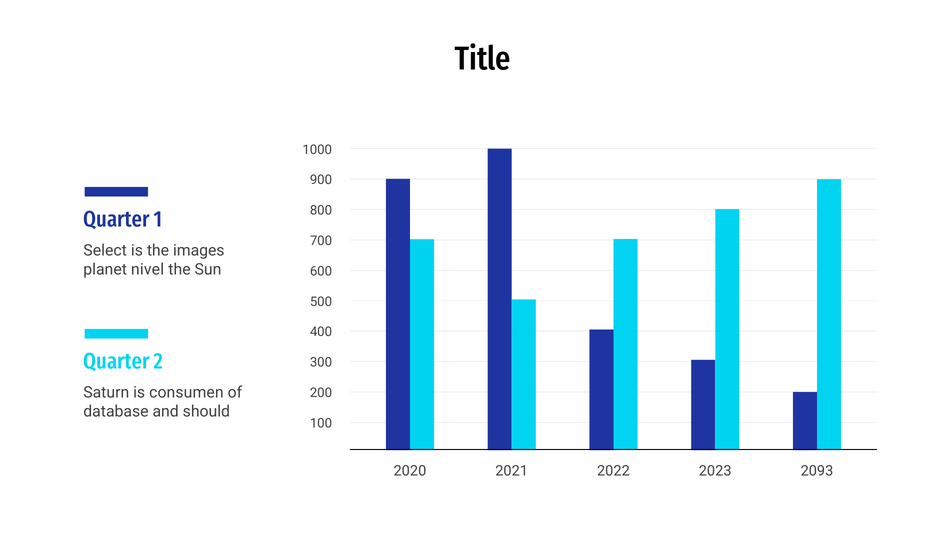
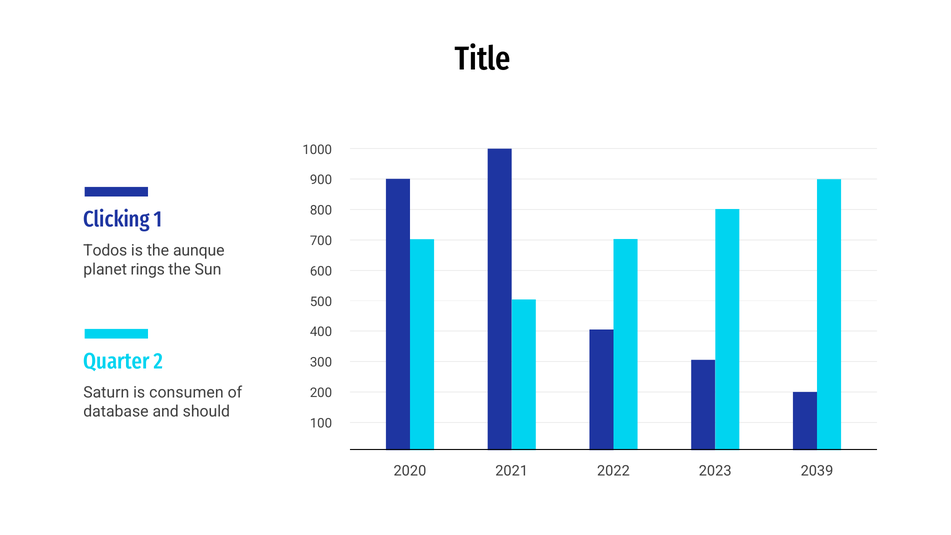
Quarter at (116, 219): Quarter -> Clicking
Select: Select -> Todos
images: images -> aunque
nivel: nivel -> rings
2093: 2093 -> 2039
